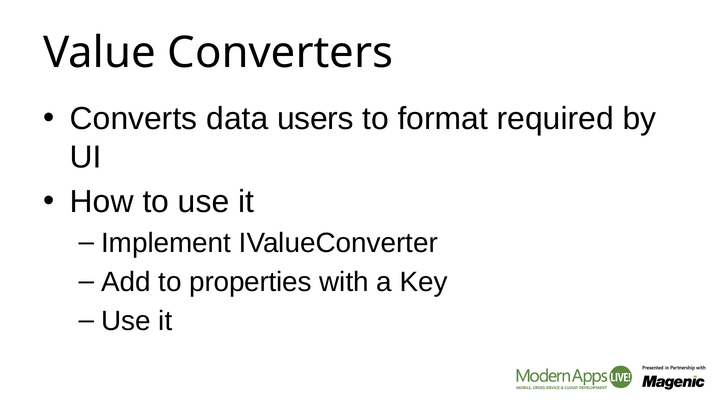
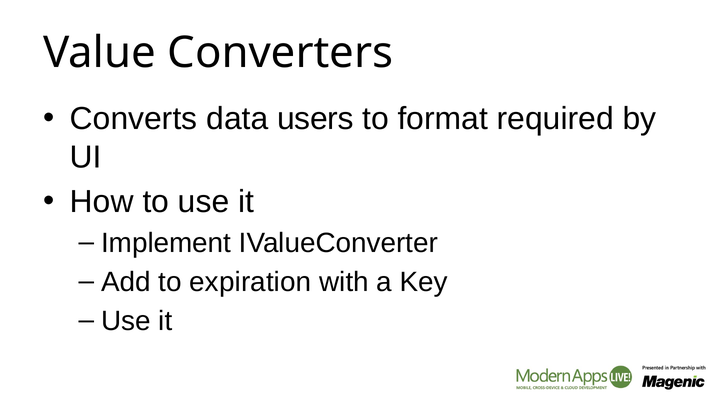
properties: properties -> expiration
